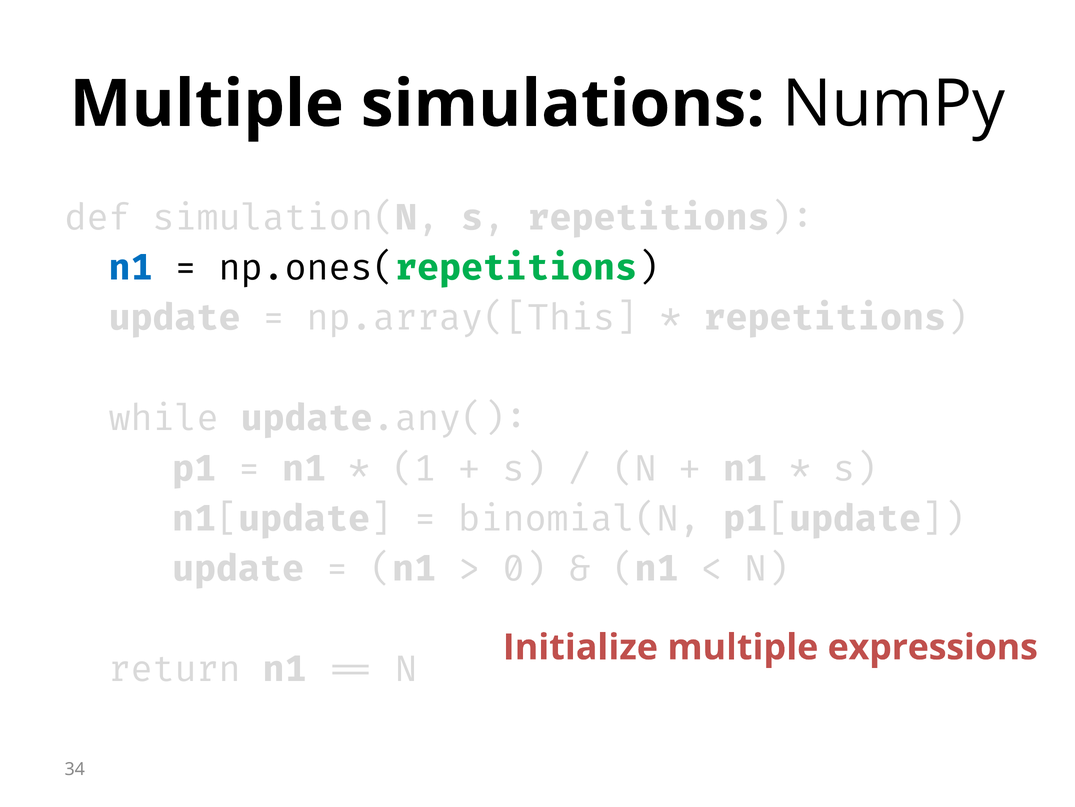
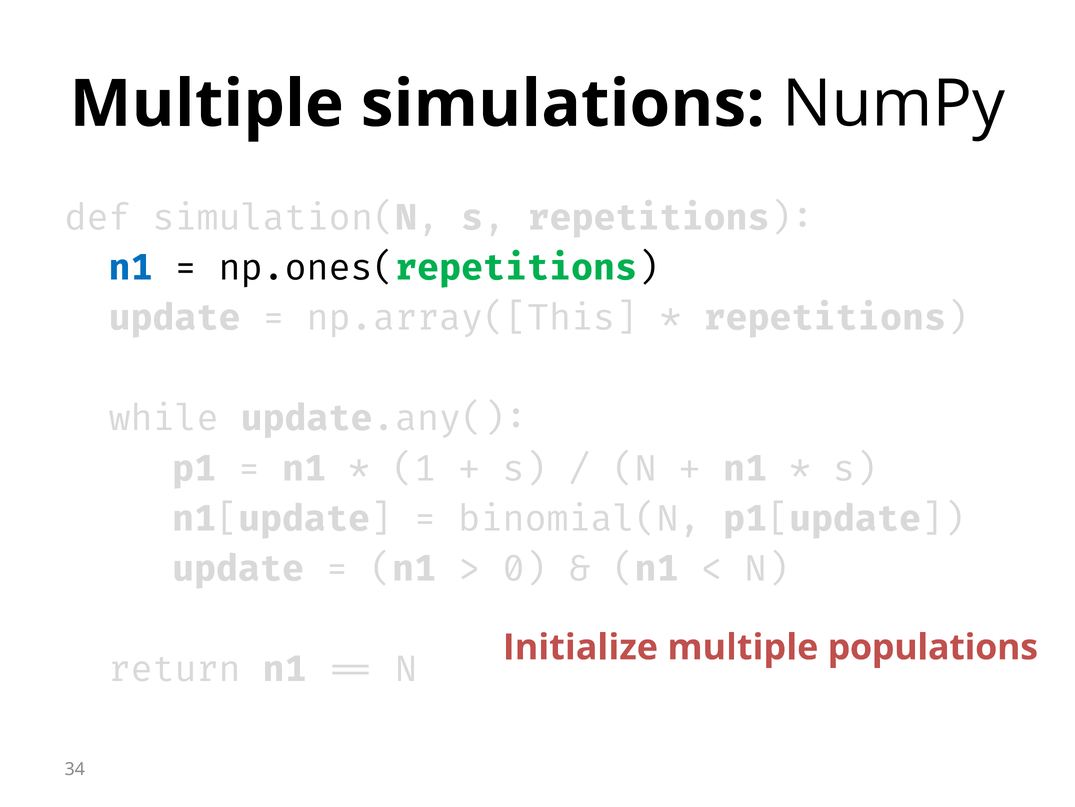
expressions: expressions -> populations
